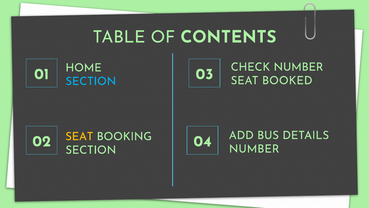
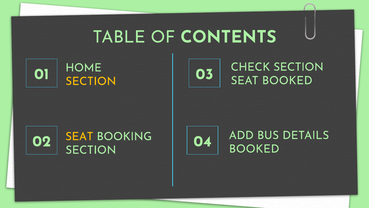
CHECK NUMBER: NUMBER -> SECTION
SECTION at (91, 81) colour: light blue -> yellow
NUMBER at (254, 149): NUMBER -> BOOKED
